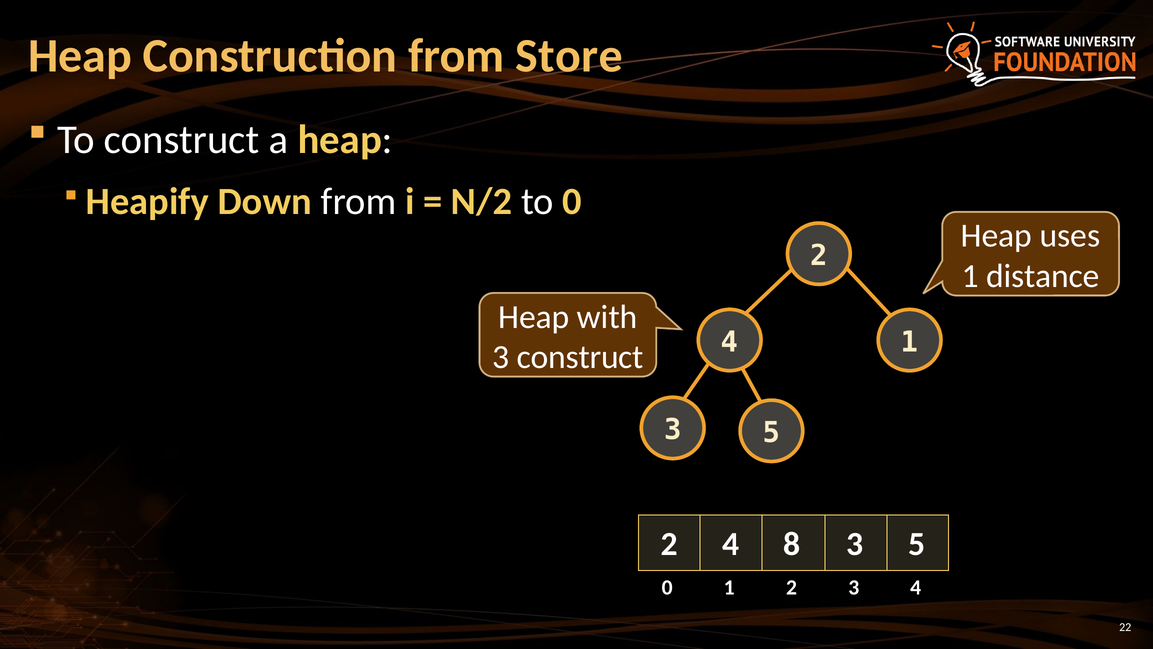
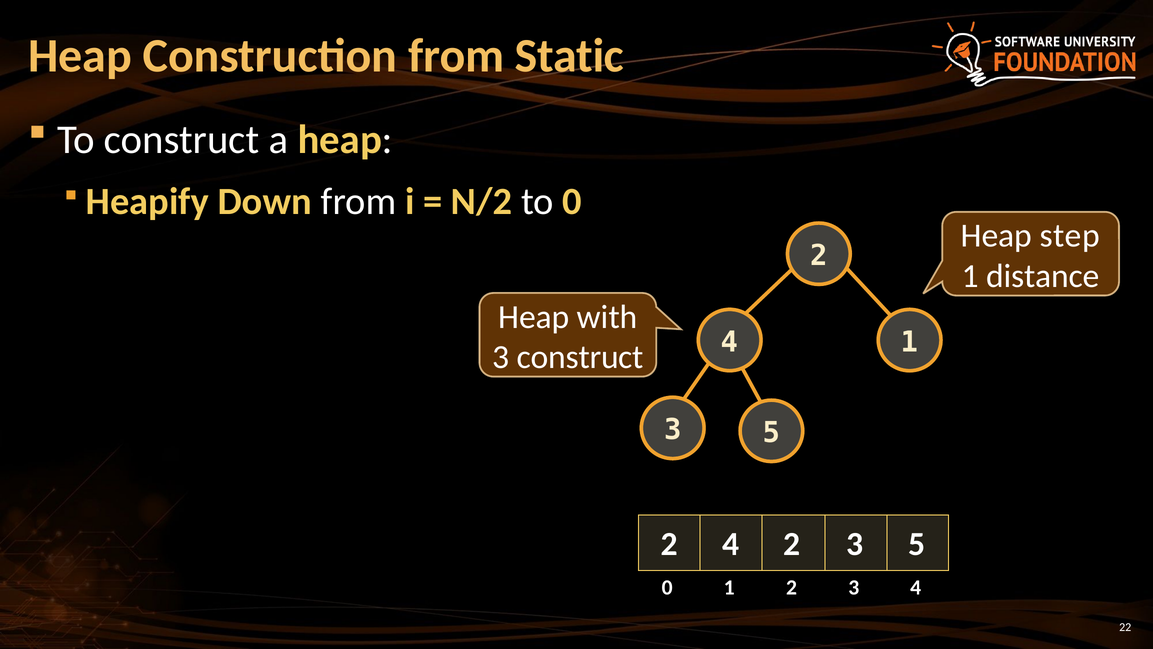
Store: Store -> Static
uses: uses -> step
4 8: 8 -> 2
